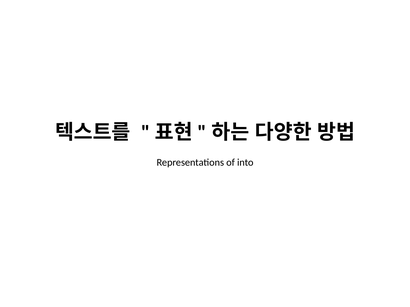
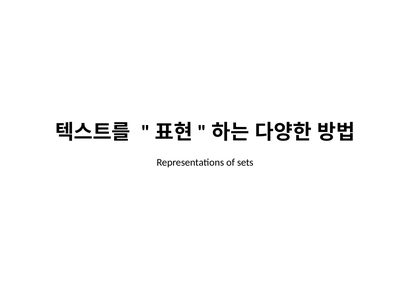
into: into -> sets
